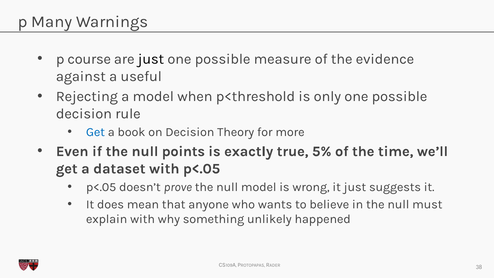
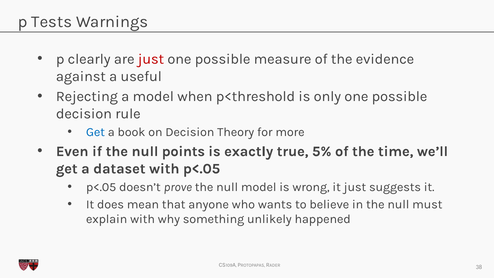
Many: Many -> Tests
course: course -> clearly
just at (151, 59) colour: black -> red
